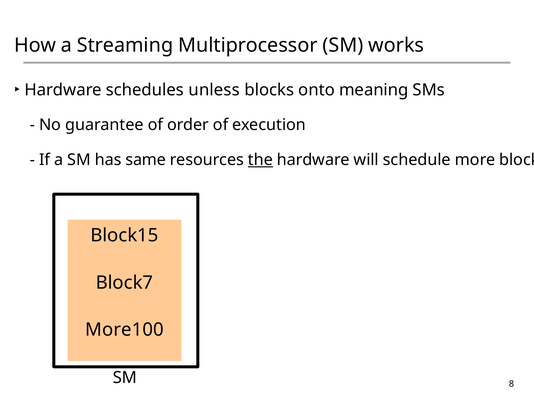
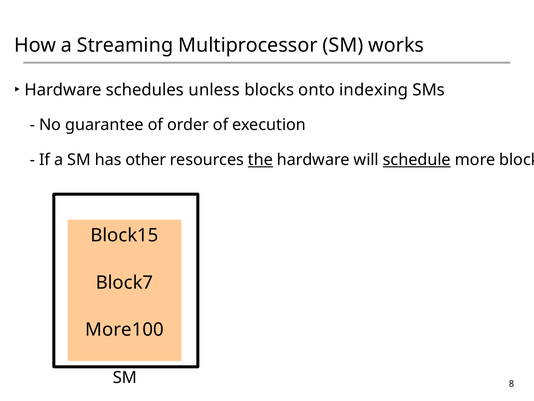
meaning: meaning -> indexing
same: same -> other
schedule underline: none -> present
